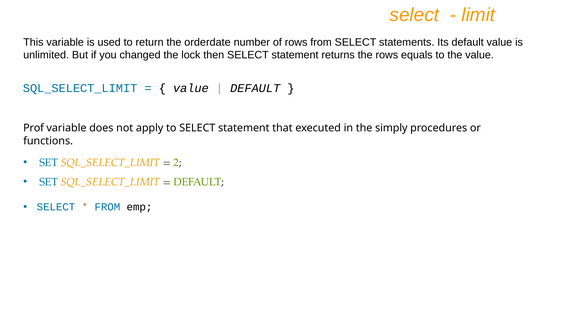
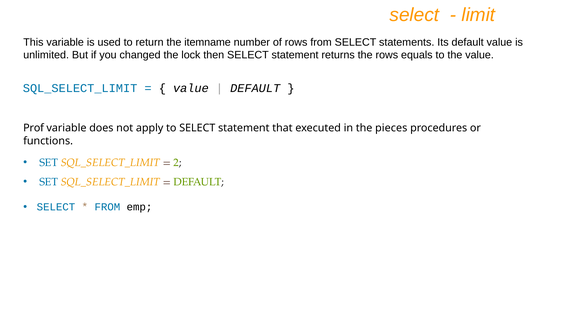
orderdate: orderdate -> itemname
simply: simply -> pieces
